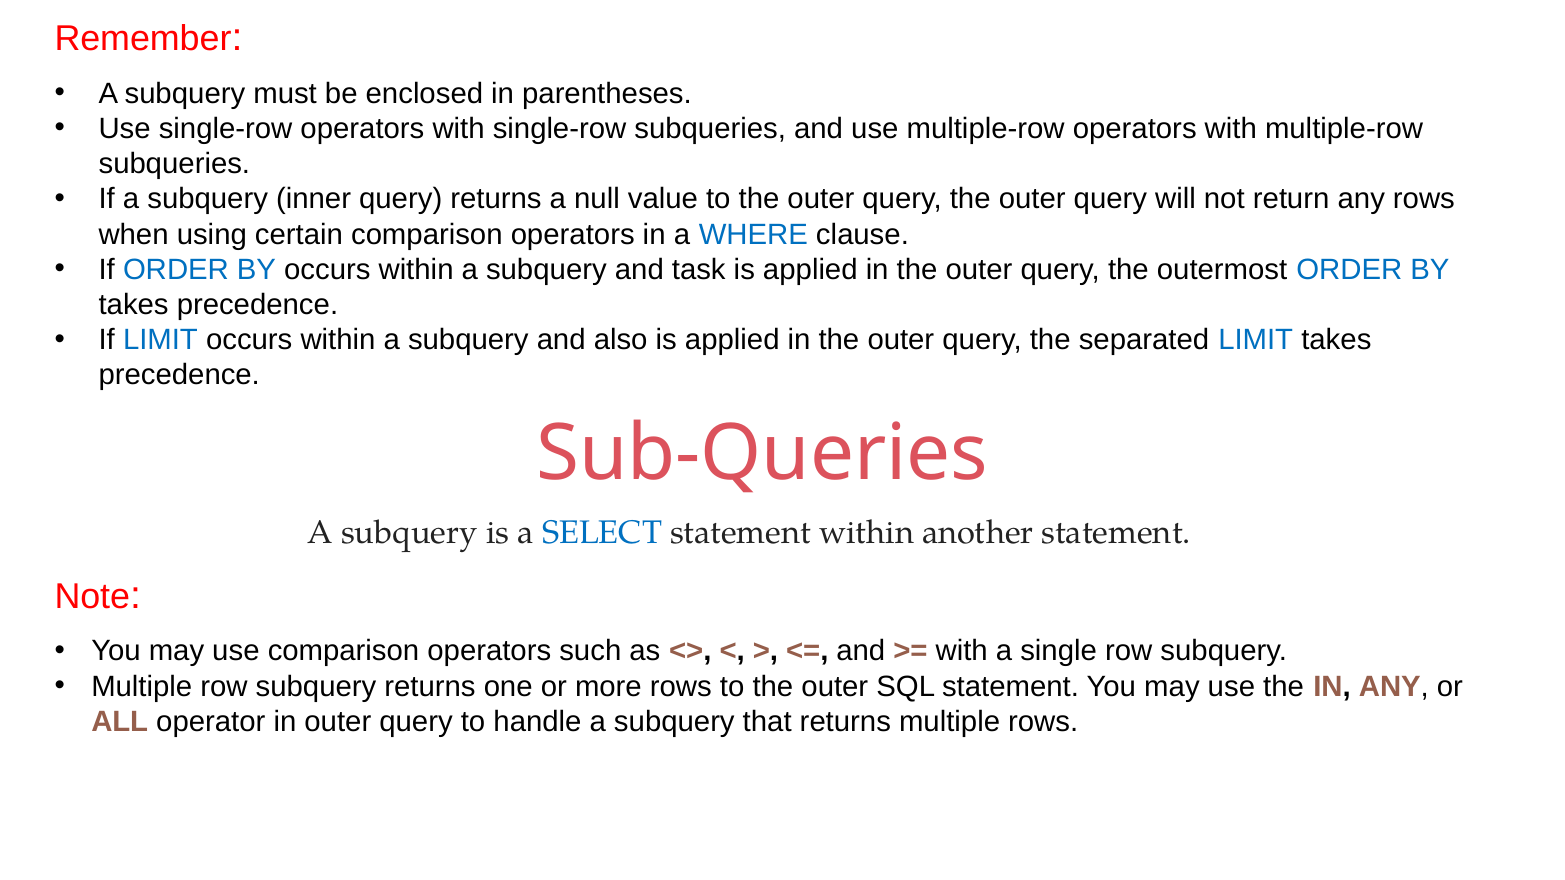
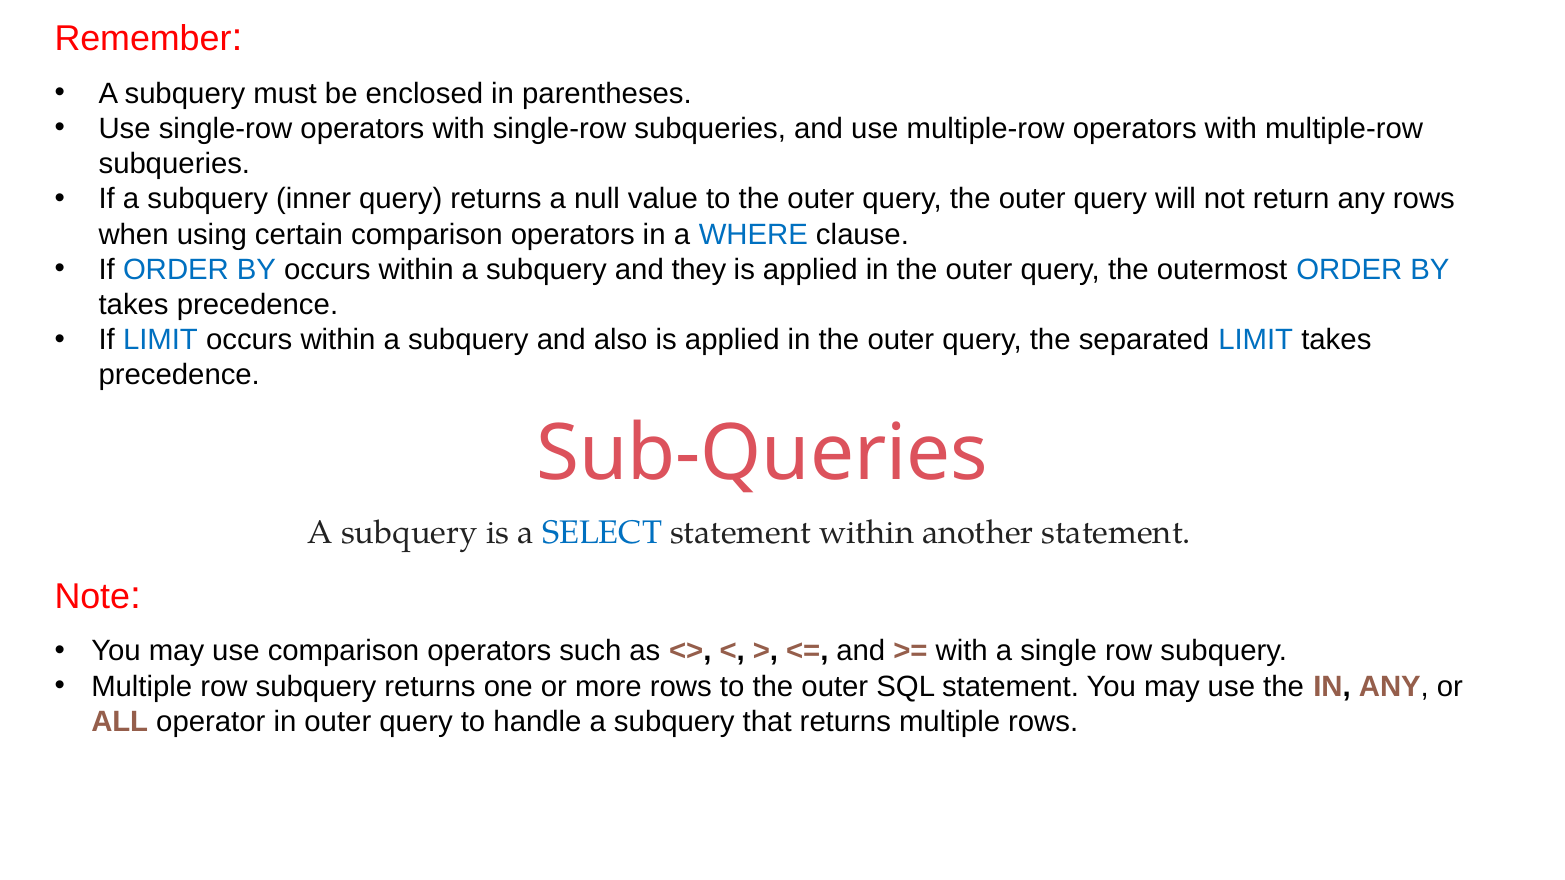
task: task -> they
